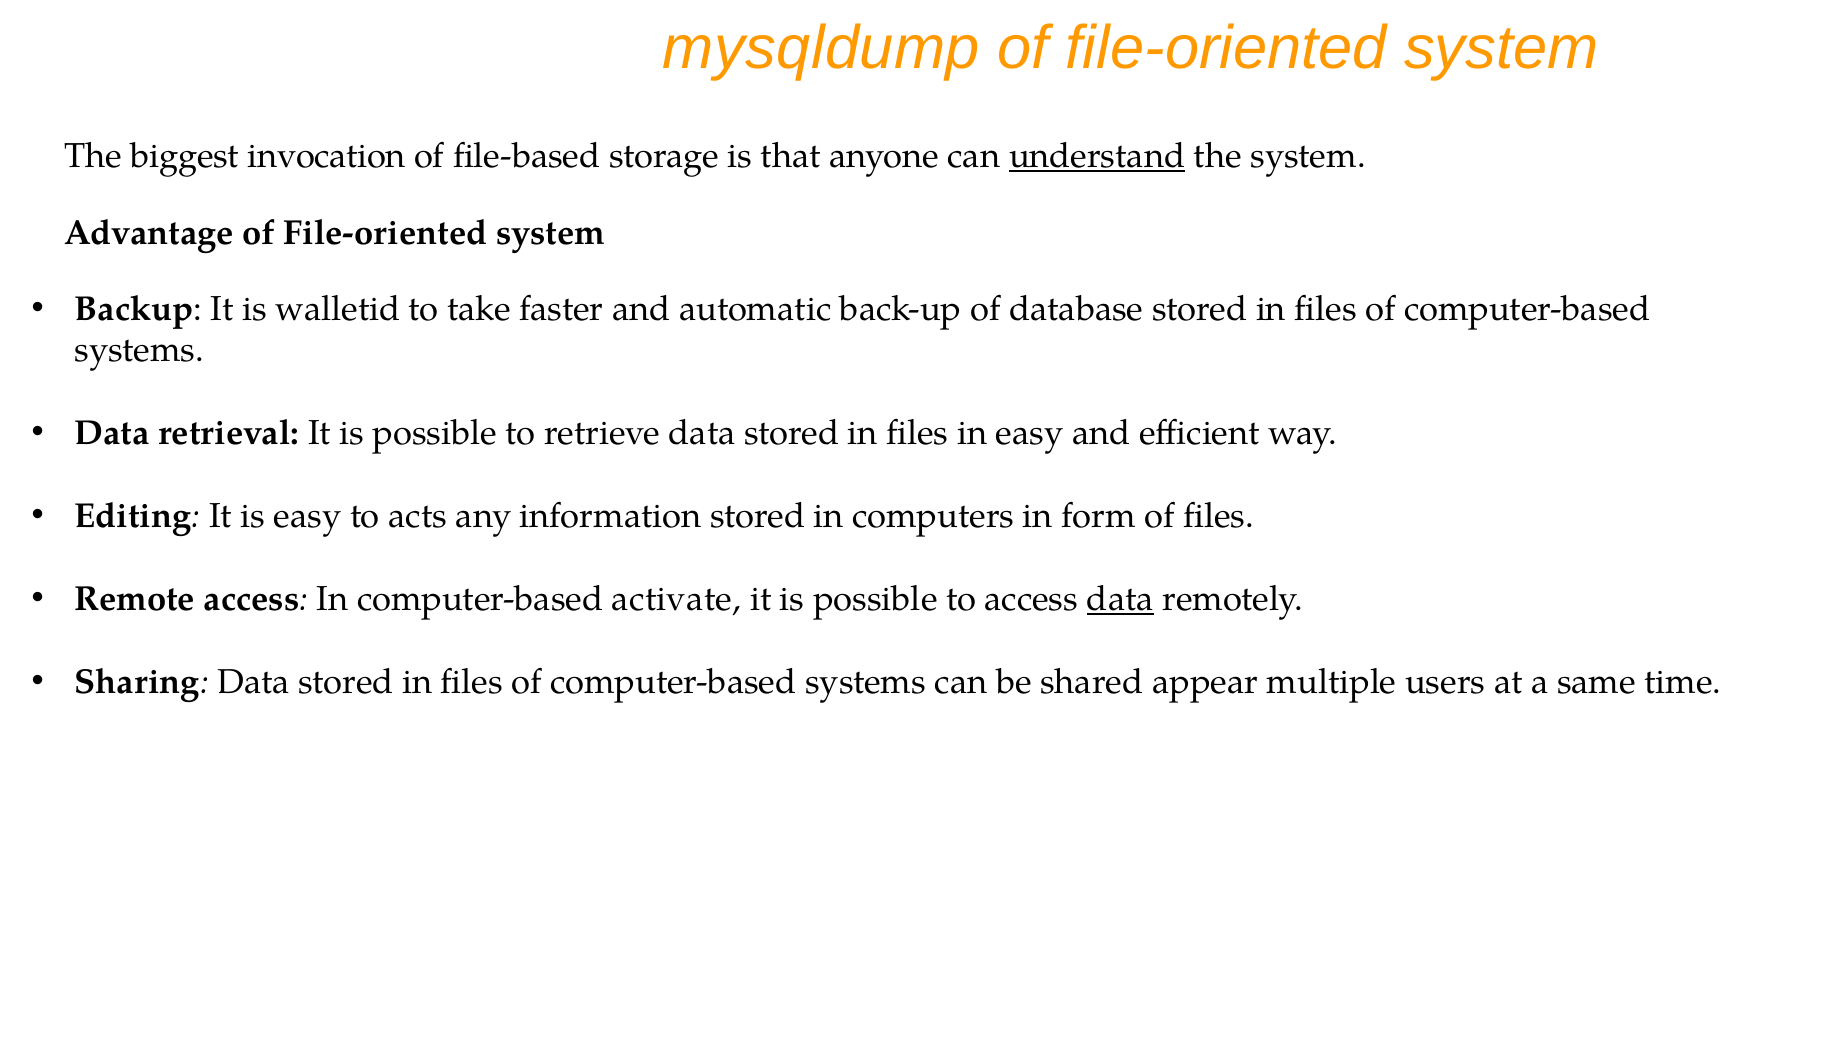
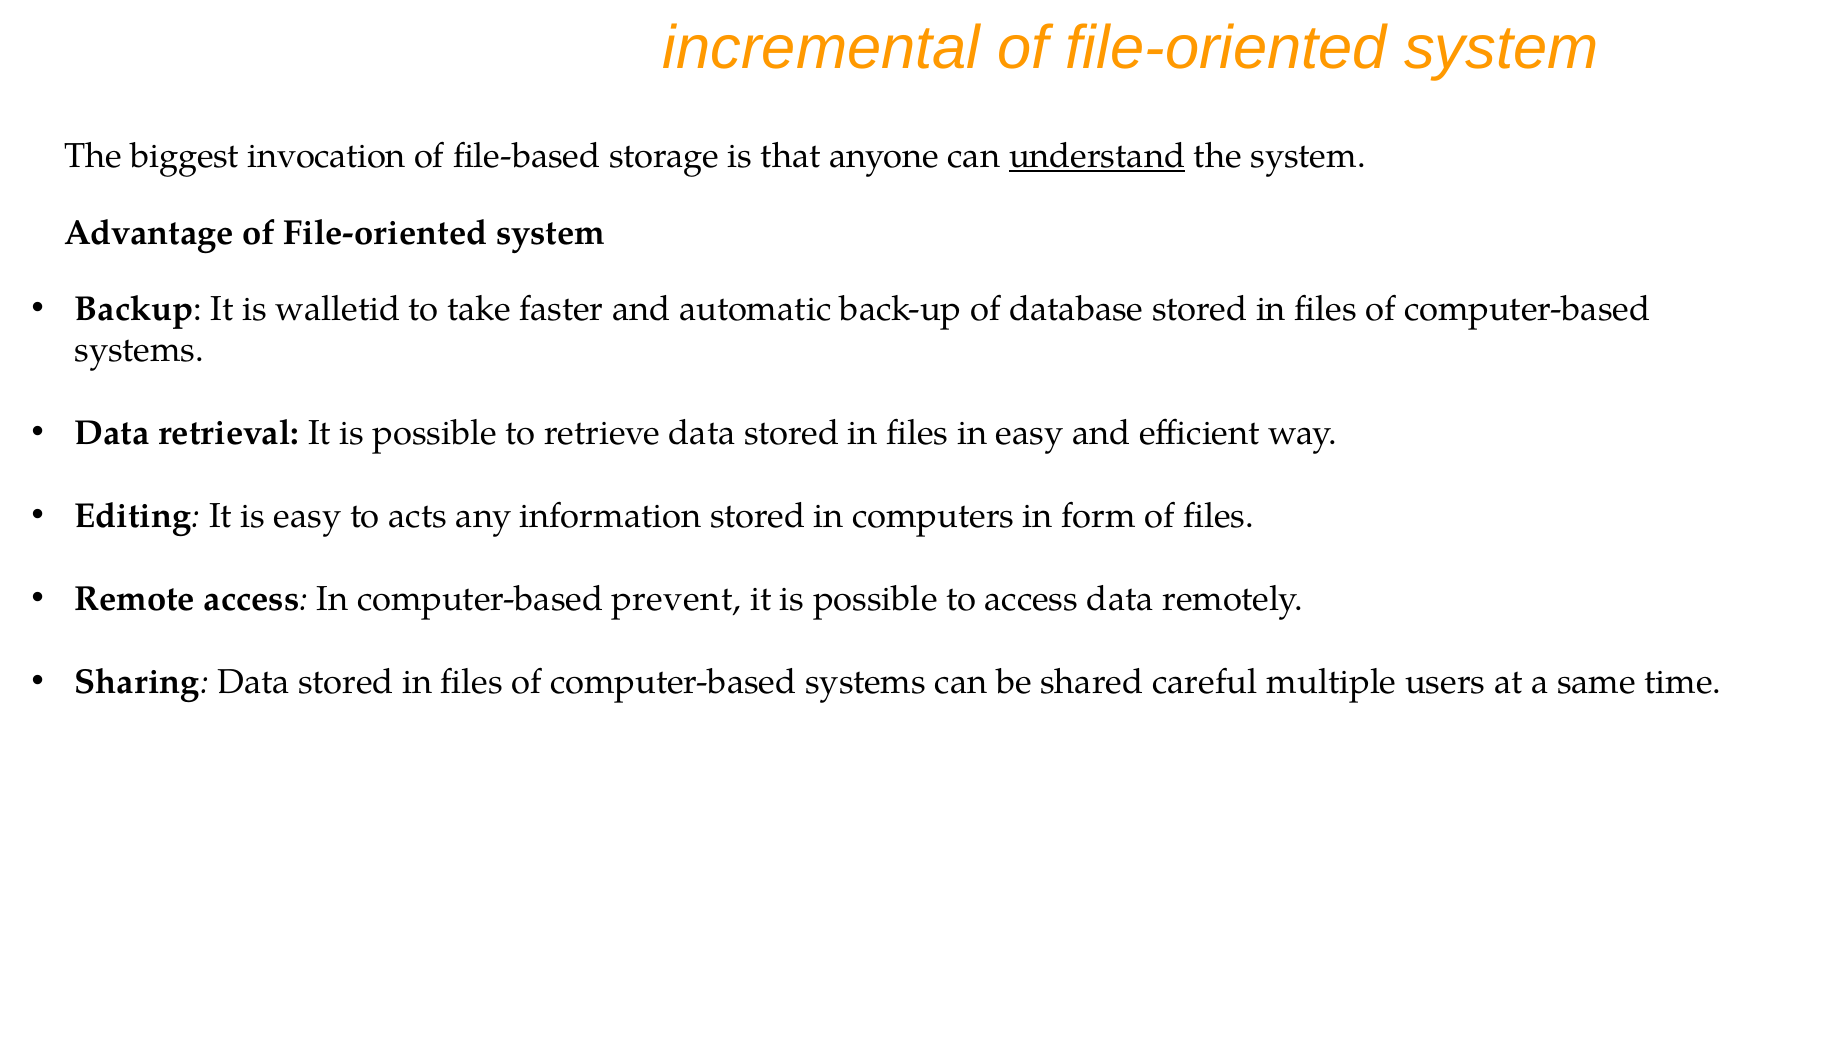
mysqldump: mysqldump -> incremental
activate: activate -> prevent
data at (1120, 599) underline: present -> none
appear: appear -> careful
